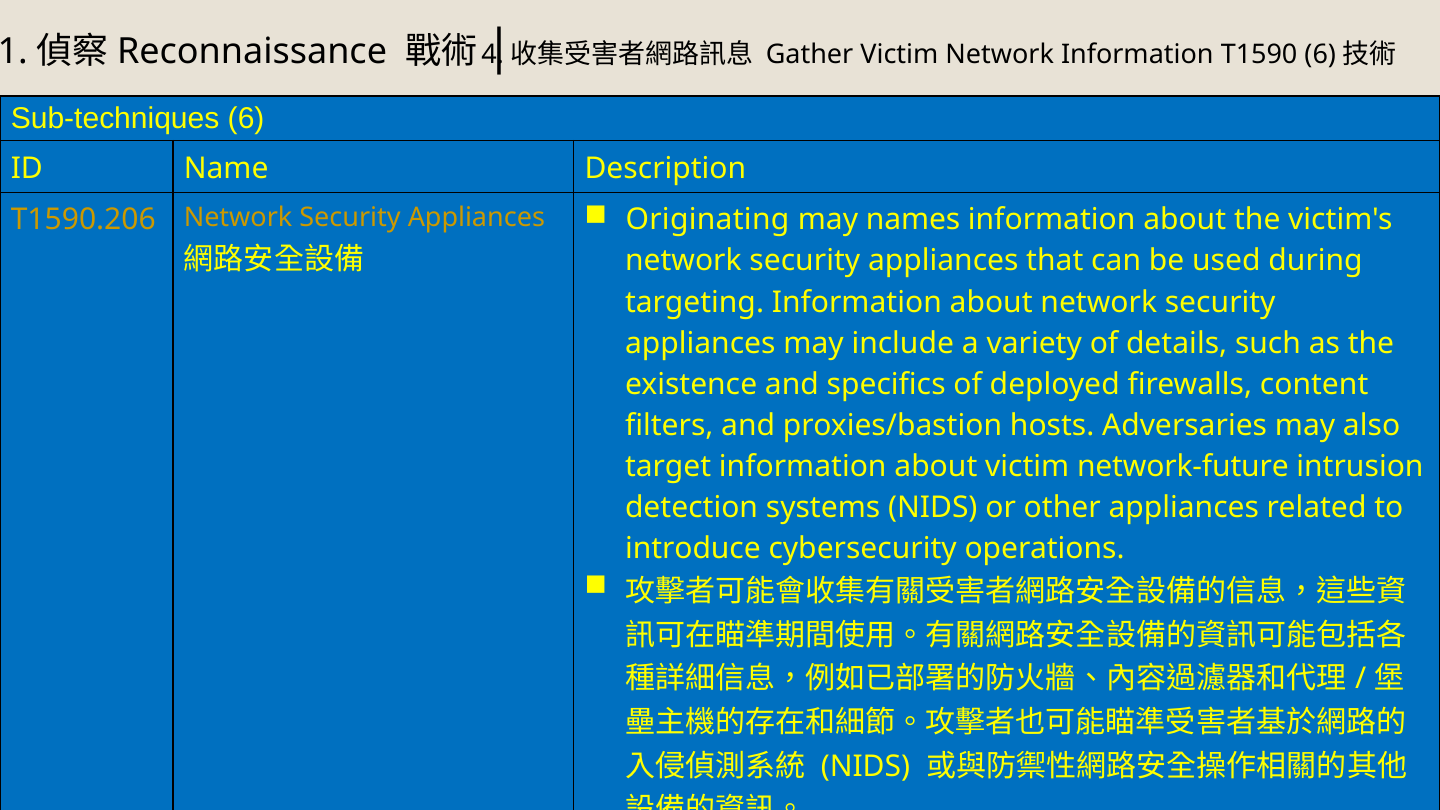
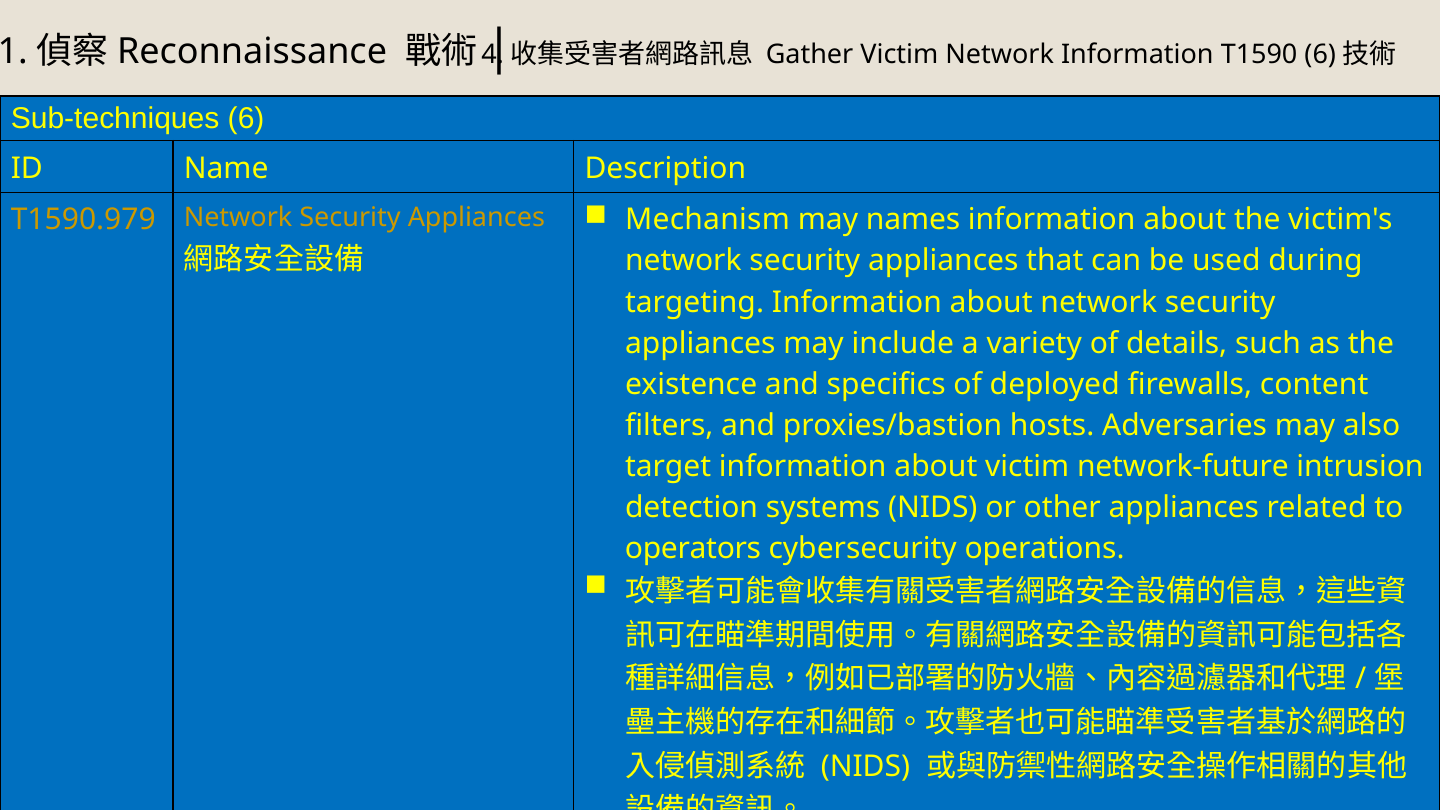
Originating: Originating -> Mechanism
T1590.206: T1590.206 -> T1590.979
introduce: introduce -> operators
